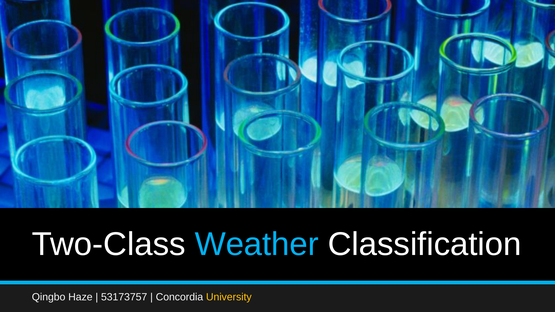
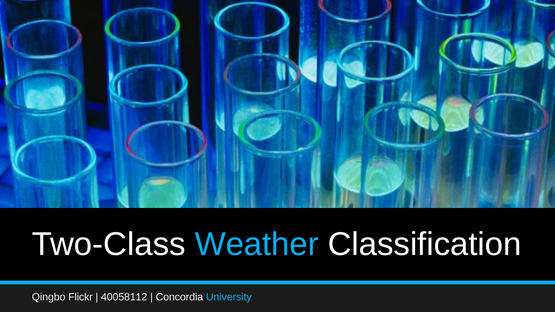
Haze: Haze -> Flickr
53173757: 53173757 -> 40058112
University colour: yellow -> light blue
